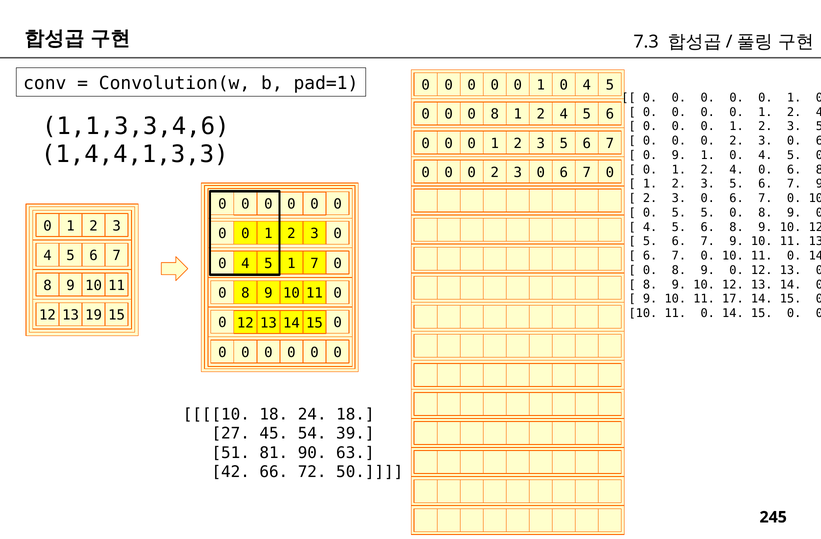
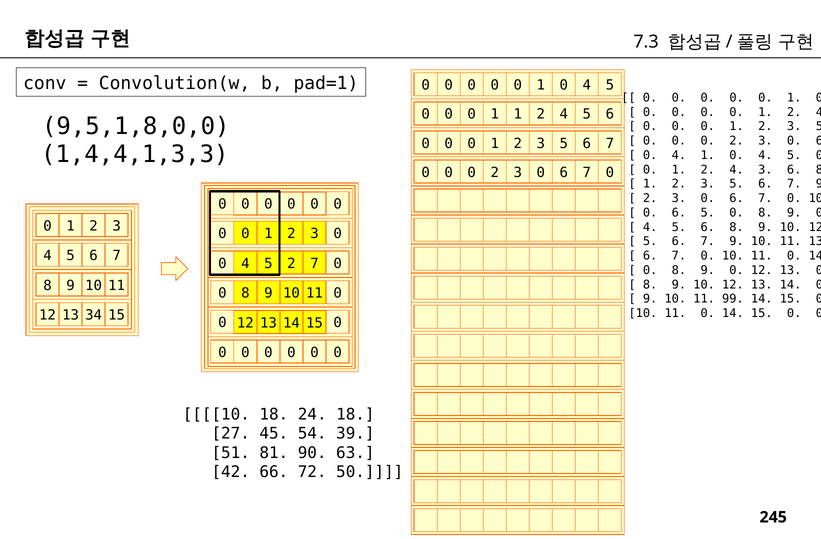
8 at (495, 114): 8 -> 1
1,1,3,3,4,6: 1,1,3,3,4,6 -> 9,5,1,8,0,0
9 at (679, 155): 9 -> 4
4 0: 0 -> 3
5 at (679, 213): 5 -> 6
5 1: 1 -> 2
17: 17 -> 99
19: 19 -> 34
